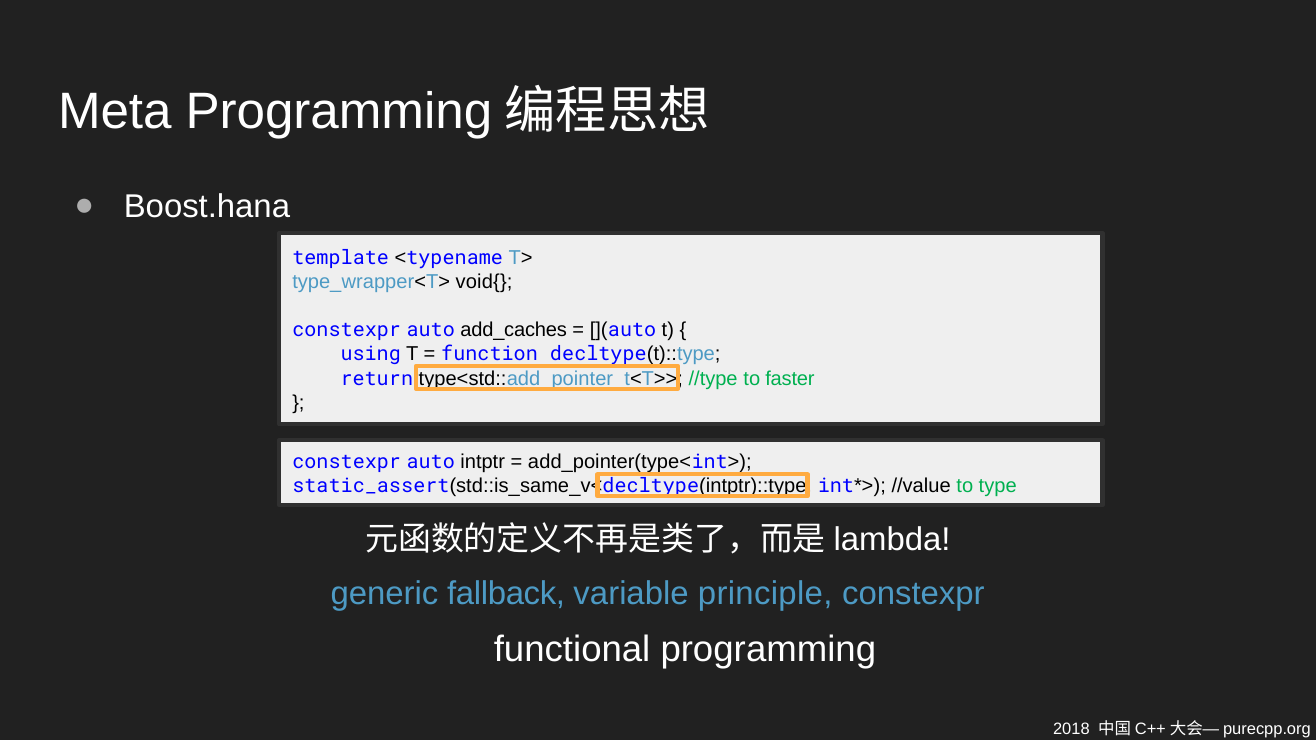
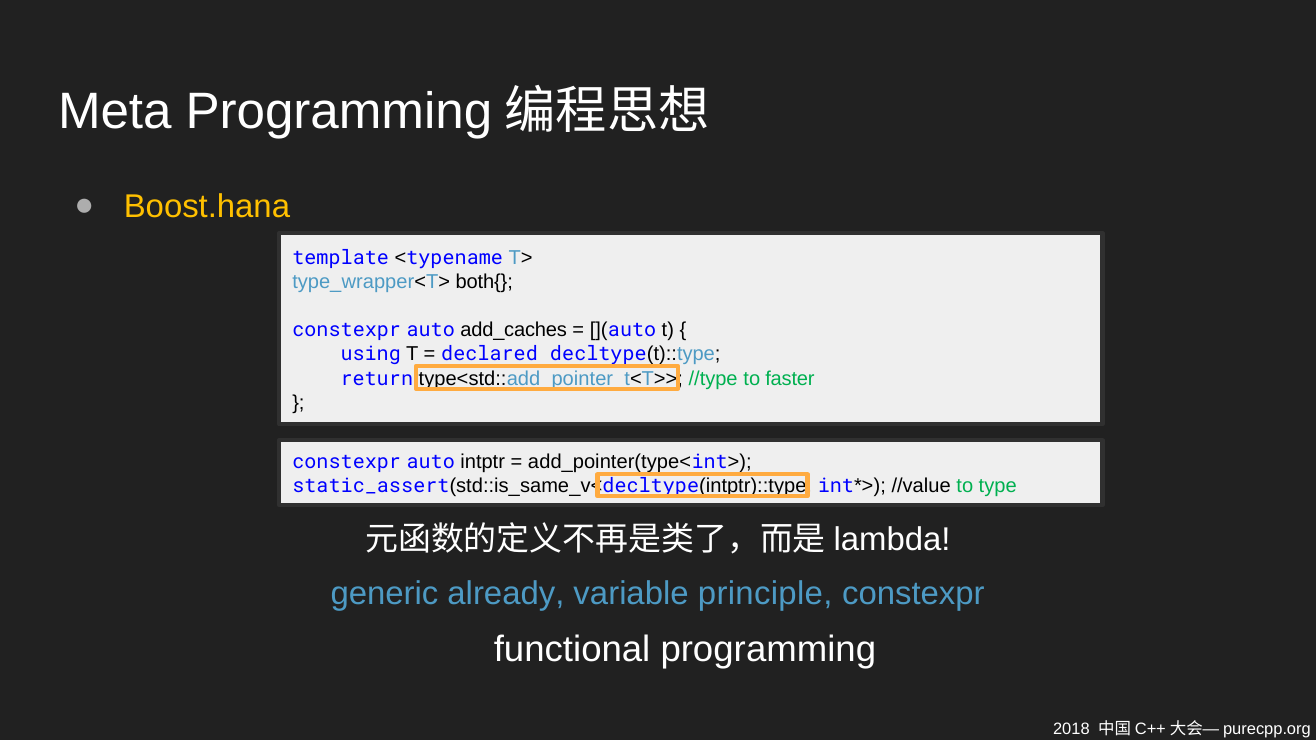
Boost.hana colour: white -> yellow
void{: void{ -> both{
function: function -> declared
fallback: fallback -> already
